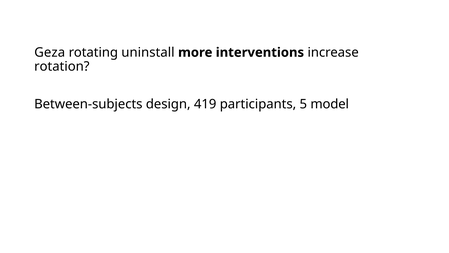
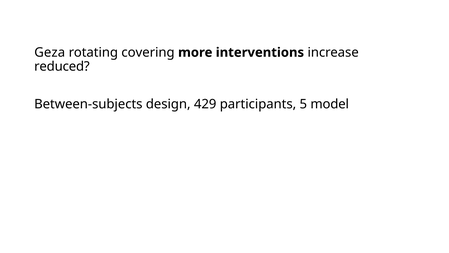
uninstall: uninstall -> covering
rotation: rotation -> reduced
419: 419 -> 429
